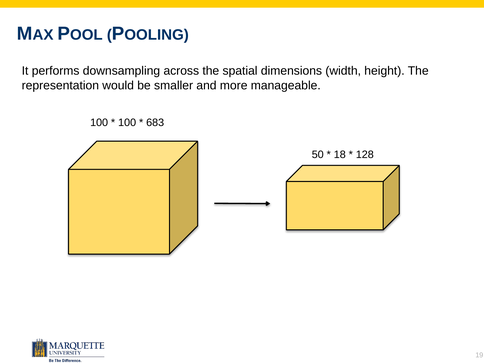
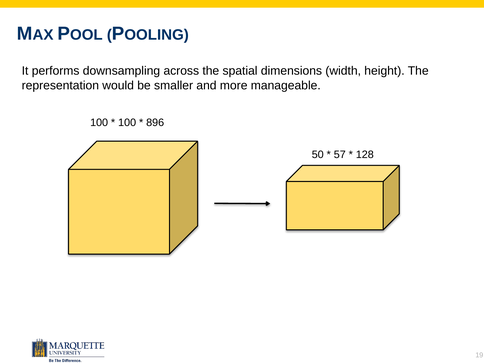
683: 683 -> 896
18: 18 -> 57
